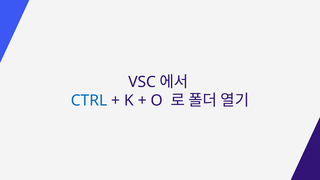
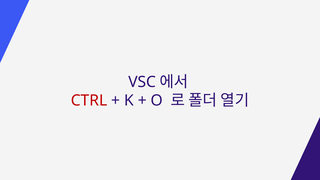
CTRL colour: blue -> red
